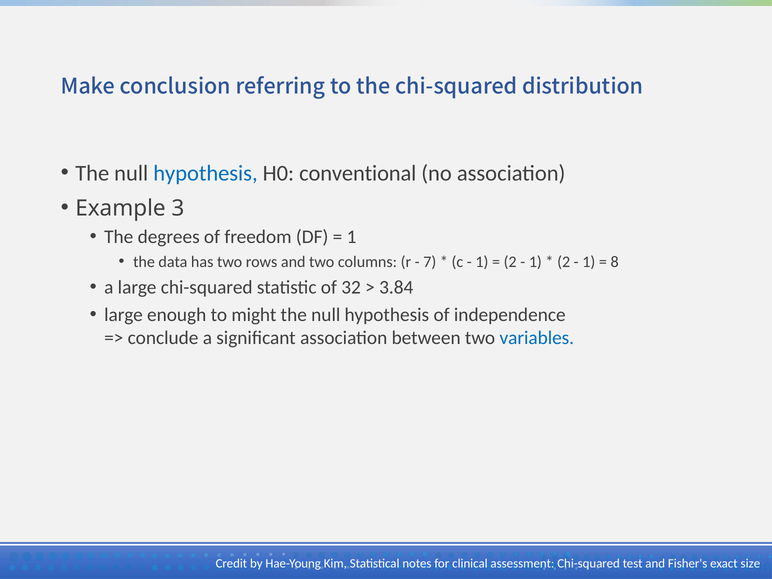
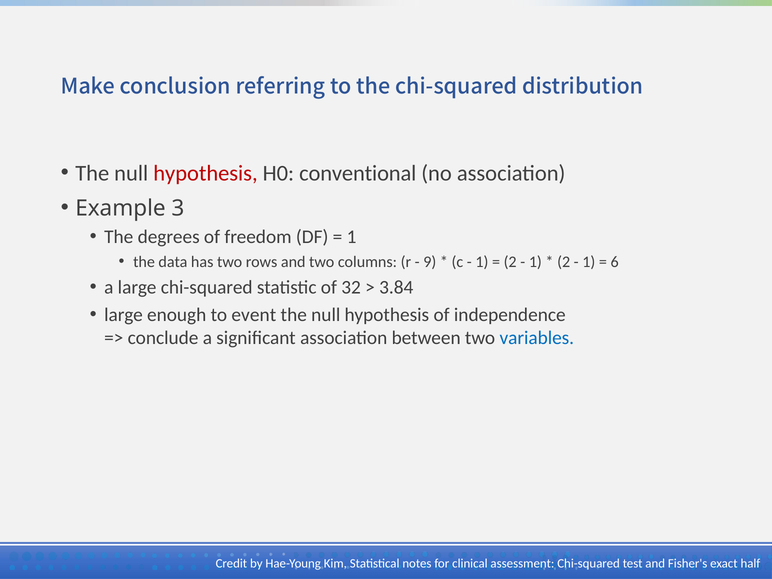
hypothesis at (205, 173) colour: blue -> red
7: 7 -> 9
8: 8 -> 6
might: might -> event
size: size -> half
